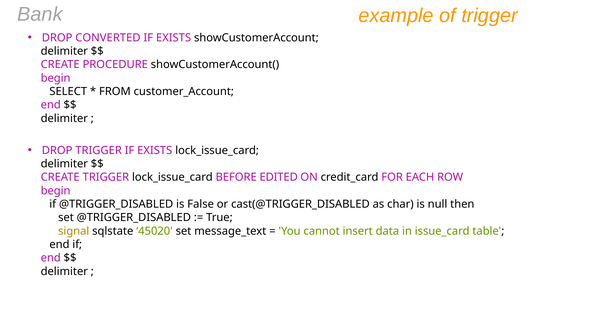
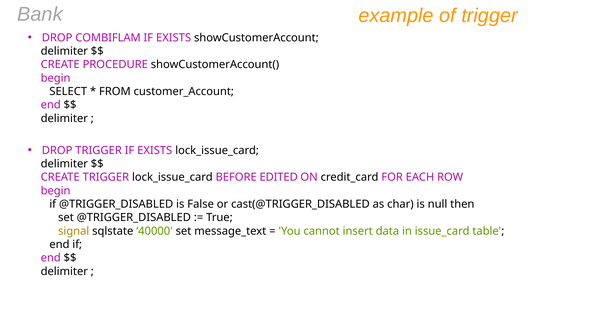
CONVERTED: CONVERTED -> COMBIFLAM
45020: 45020 -> 40000
